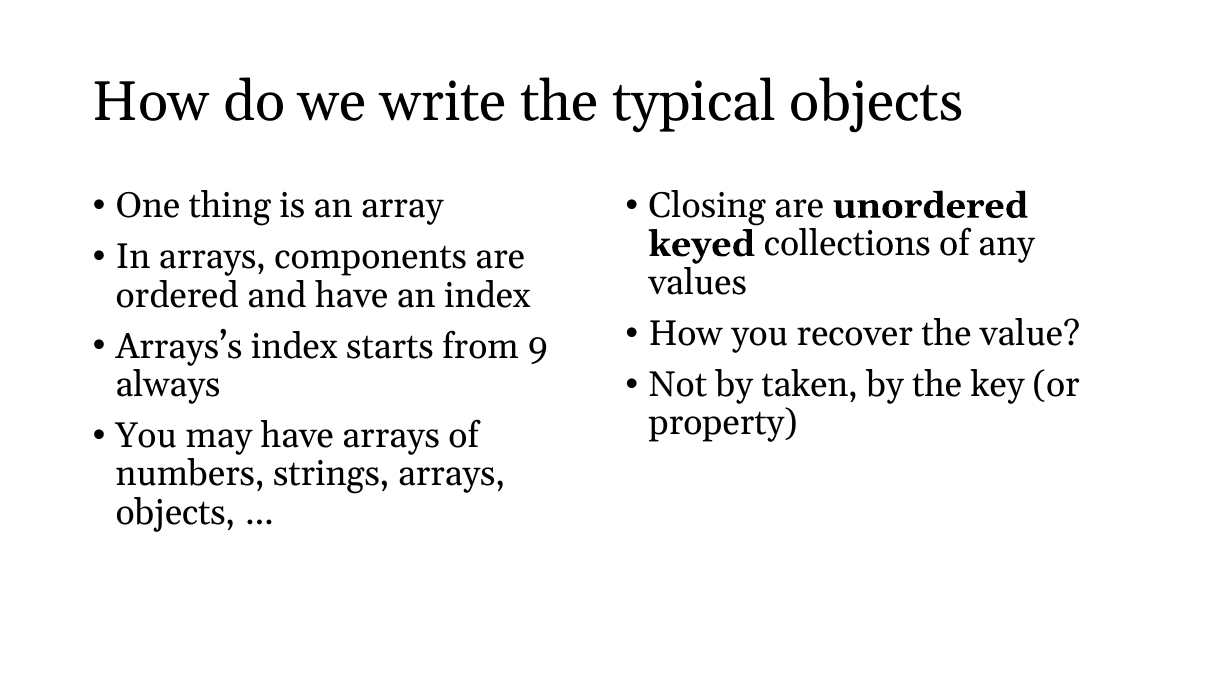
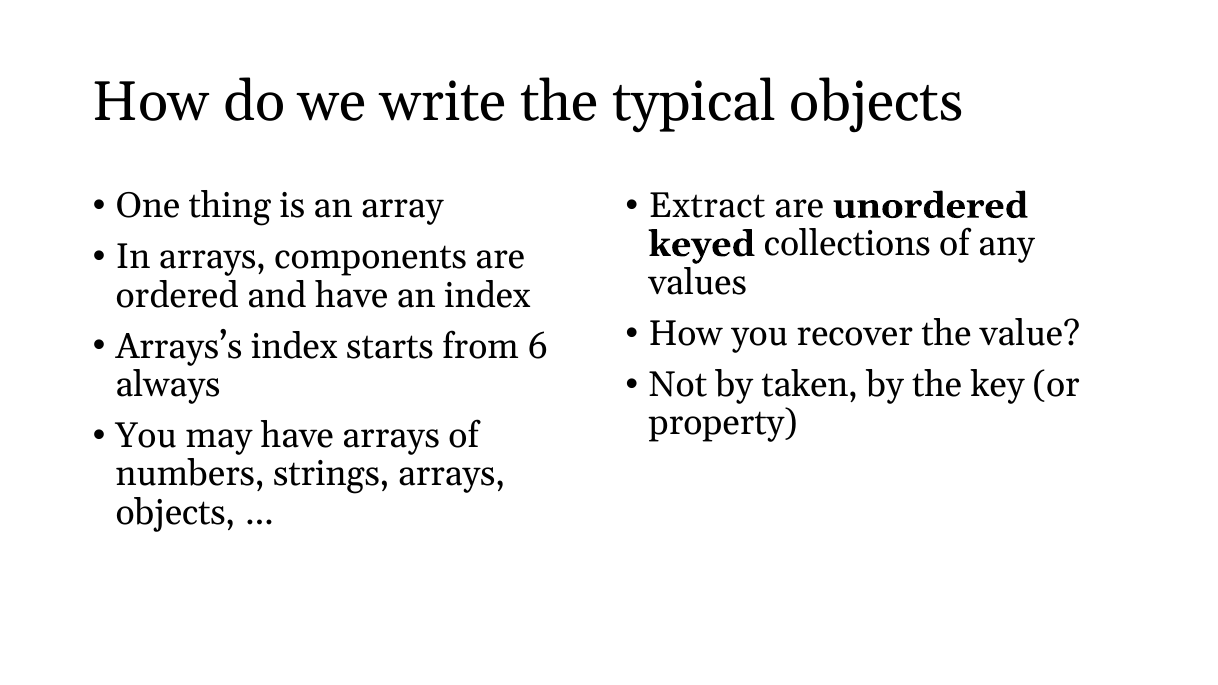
Closing: Closing -> Extract
9: 9 -> 6
